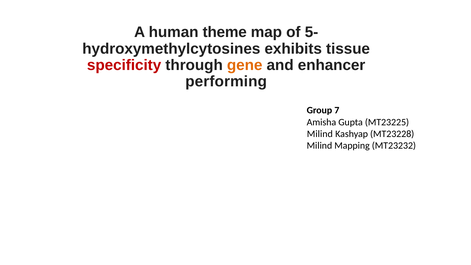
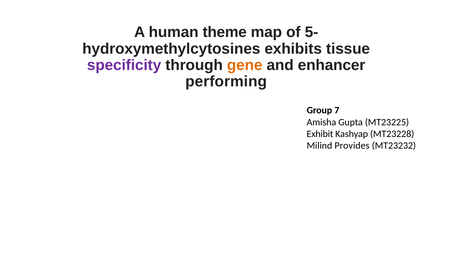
specificity colour: red -> purple
Milind at (320, 134): Milind -> Exhibit
Mapping: Mapping -> Provides
